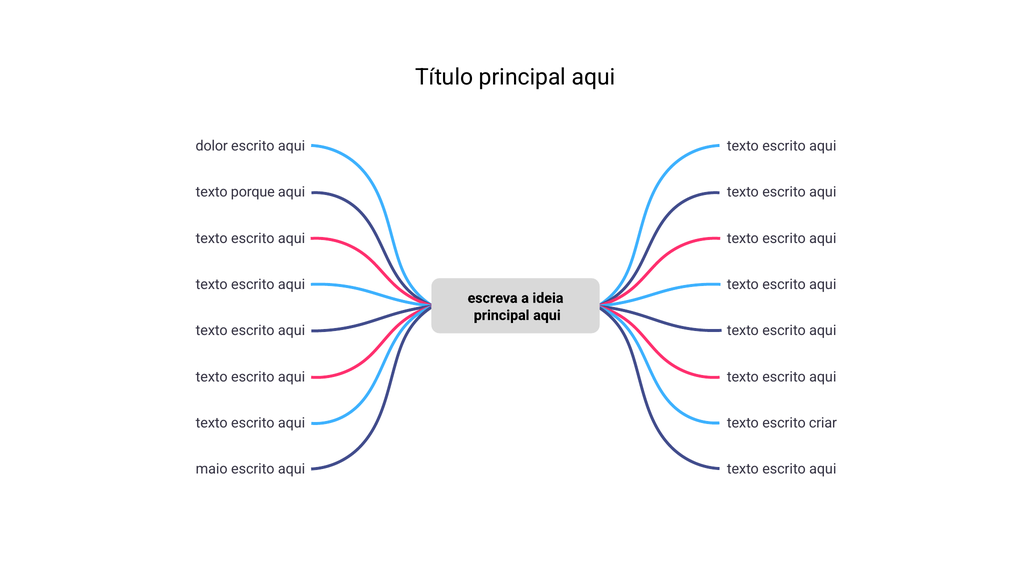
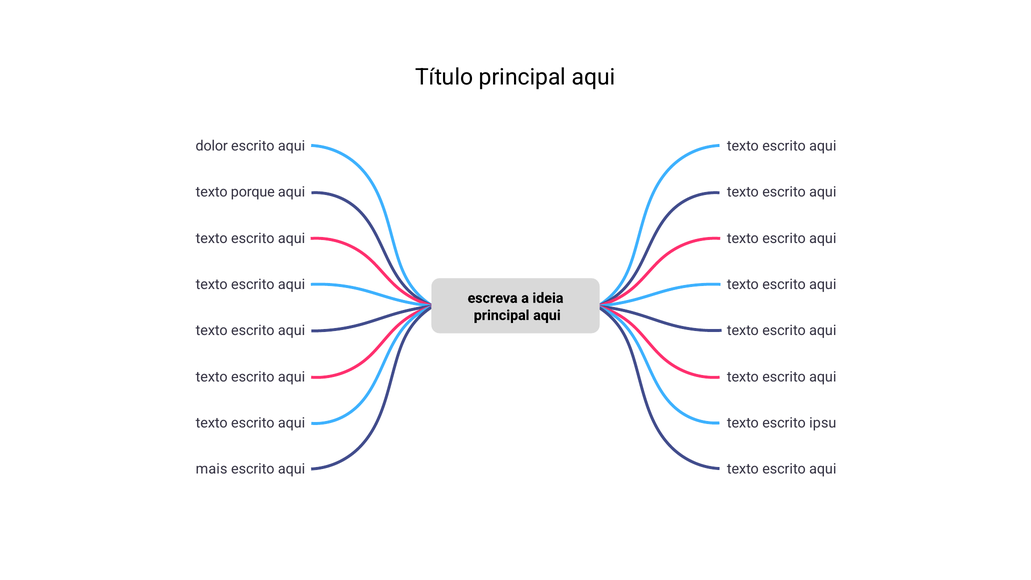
criar: criar -> ipsu
maio: maio -> mais
